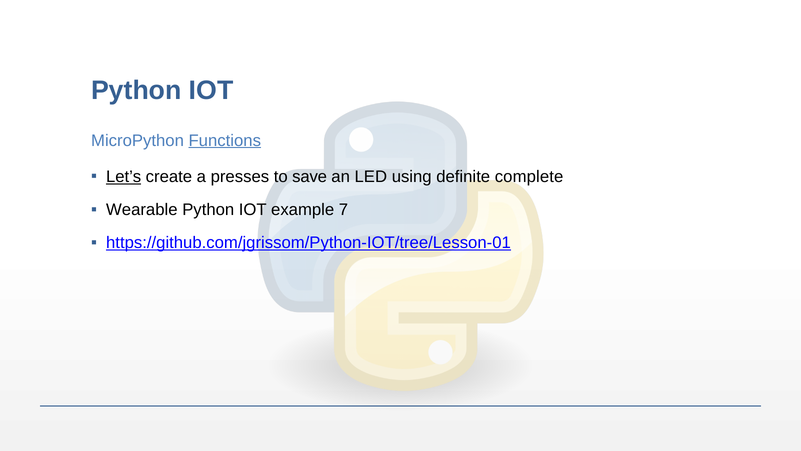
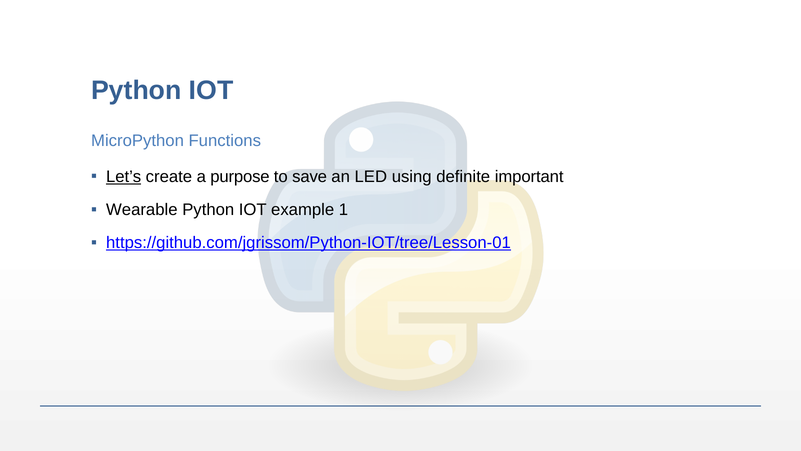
Functions underline: present -> none
presses: presses -> purpose
complete: complete -> important
7: 7 -> 1
